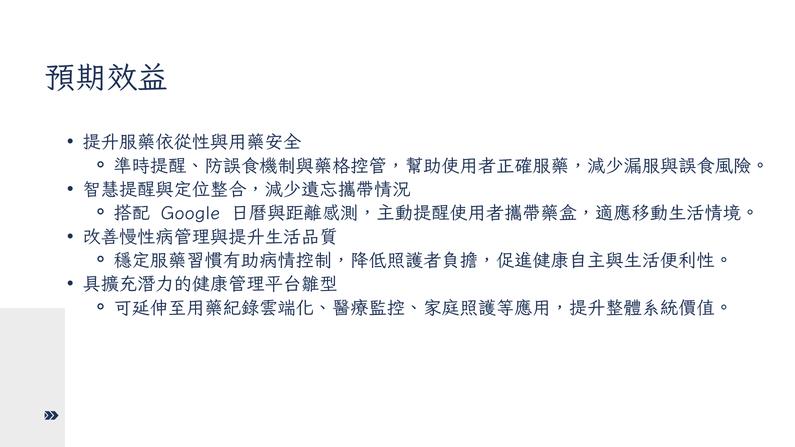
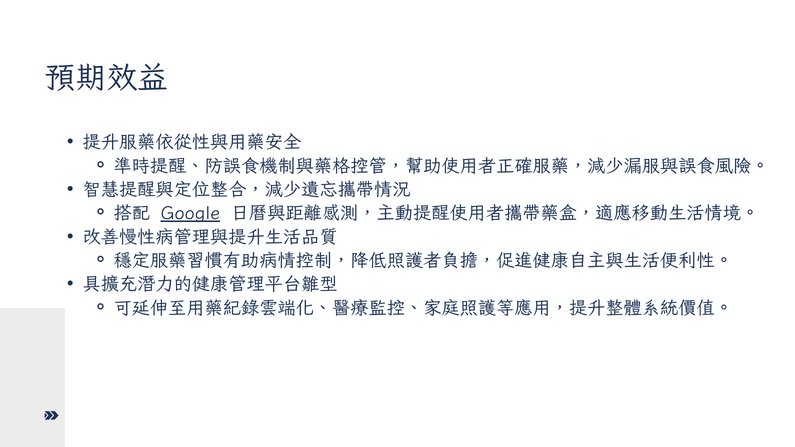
Google underline: none -> present
